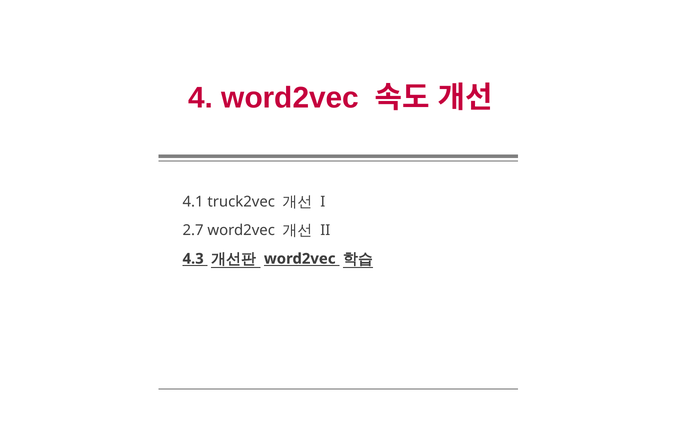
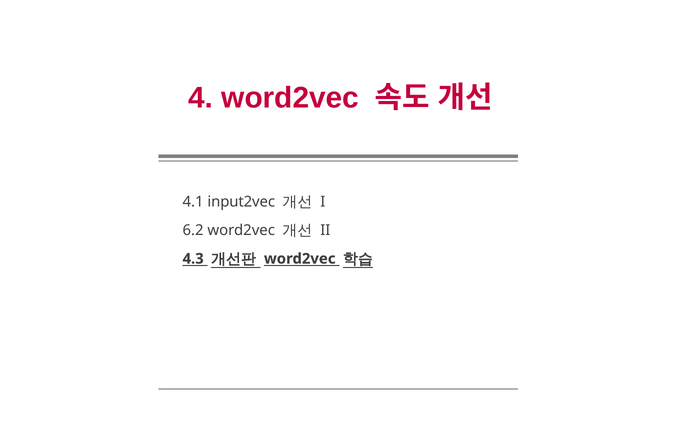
truck2vec: truck2vec -> input2vec
2.7: 2.7 -> 6.2
